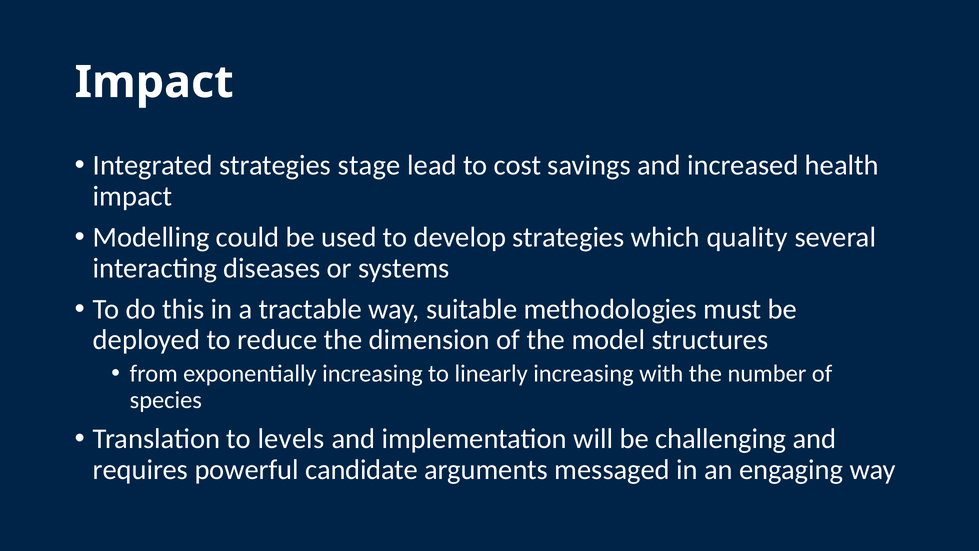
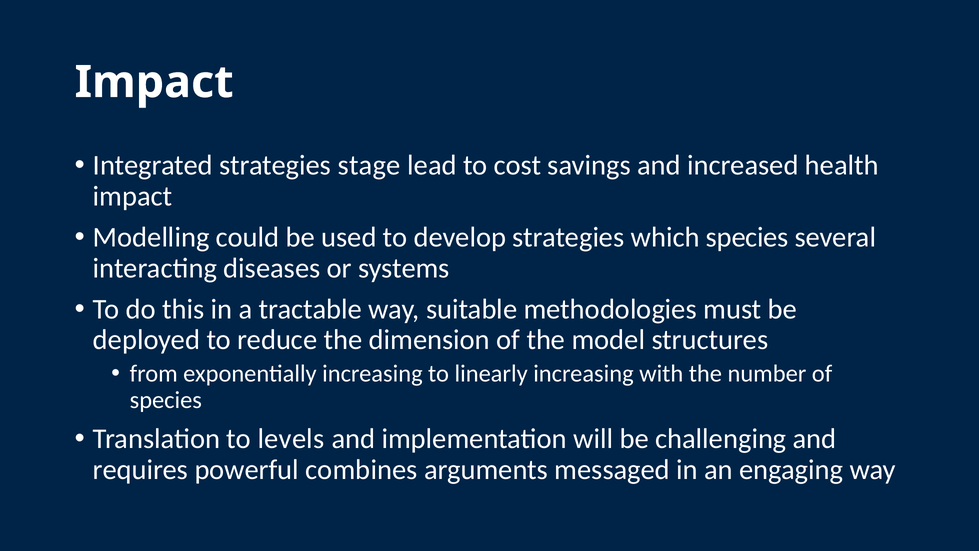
which quality: quality -> species
candidate: candidate -> combines
